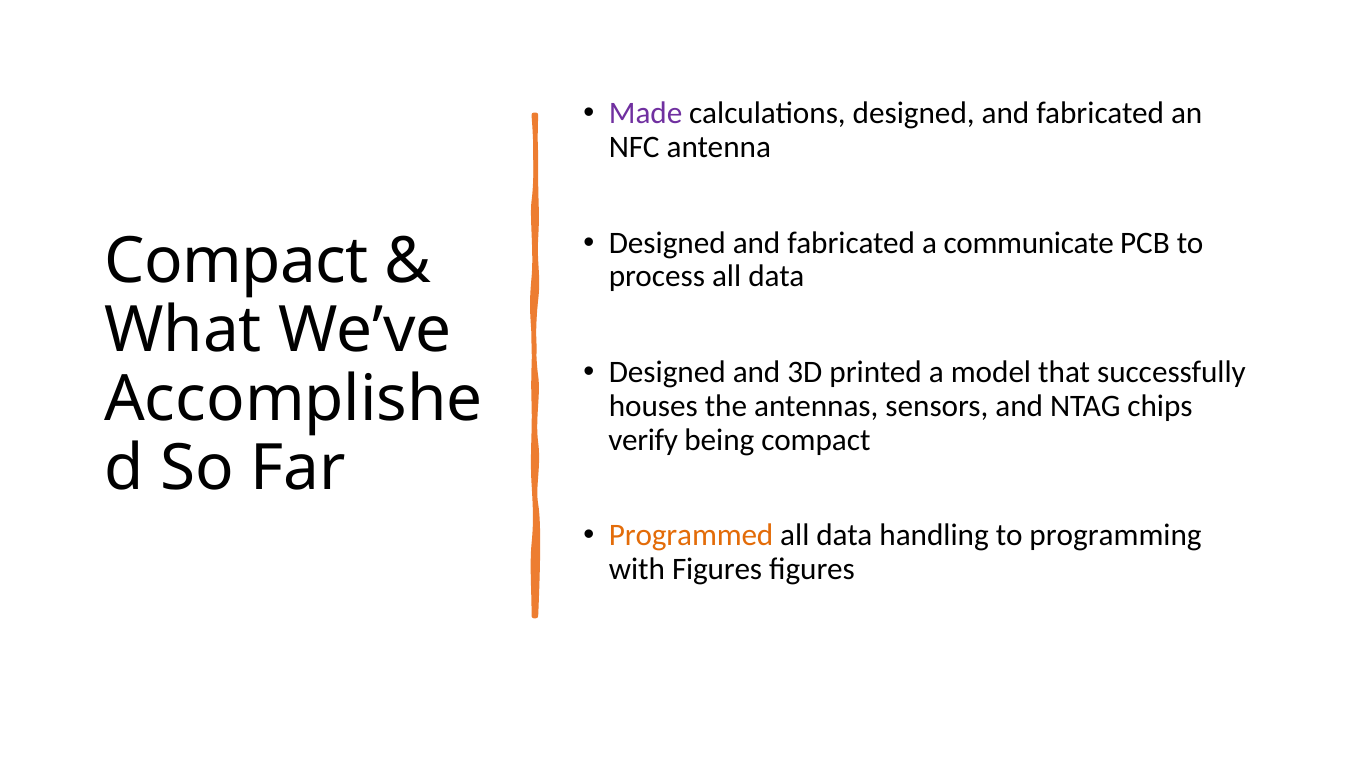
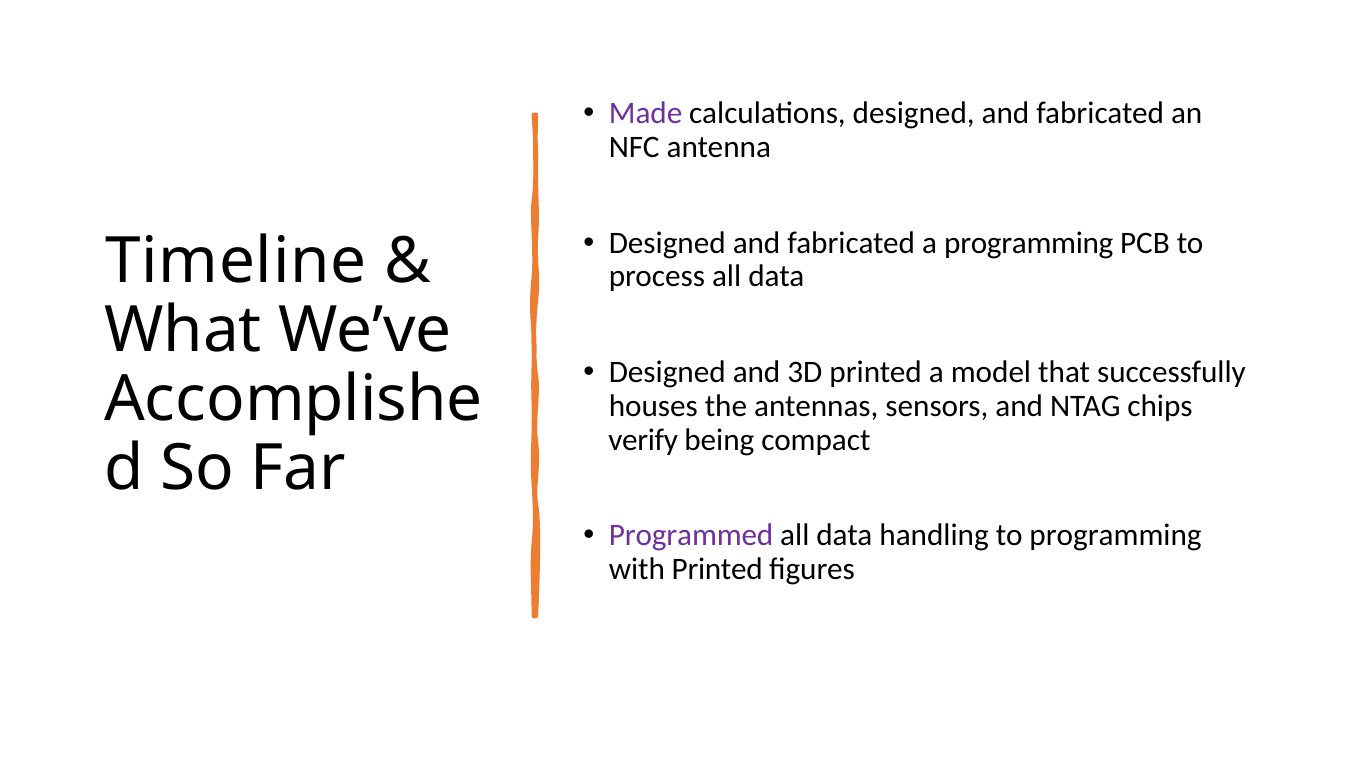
a communicate: communicate -> programming
Compact at (237, 261): Compact -> Timeline
Programmed colour: orange -> purple
with Figures: Figures -> Printed
